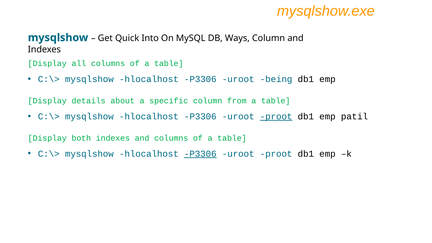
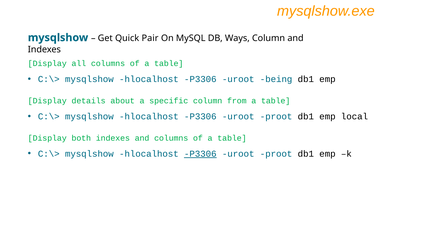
Into: Into -> Pair
proot at (276, 117) underline: present -> none
patil: patil -> local
